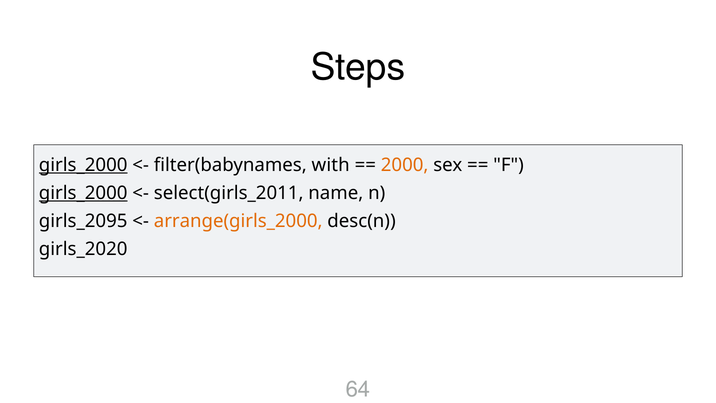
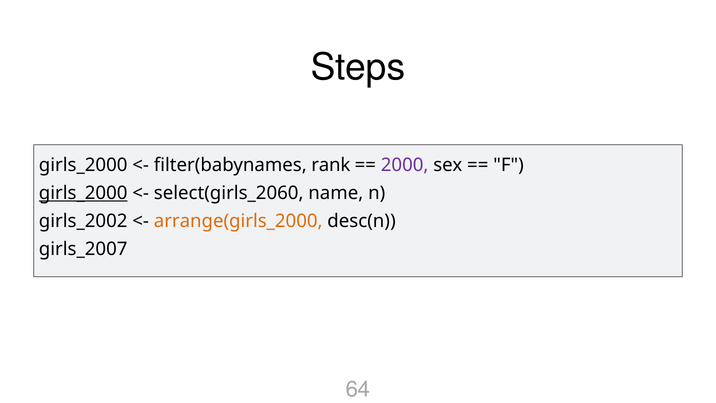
girls_2000 at (83, 165) underline: present -> none
with: with -> rank
2000 colour: orange -> purple
select(girls_2011: select(girls_2011 -> select(girls_2060
girls_2095: girls_2095 -> girls_2002
girls_2020: girls_2020 -> girls_2007
